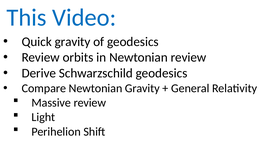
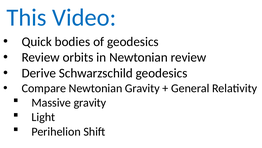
Quick gravity: gravity -> bodies
Massive review: review -> gravity
